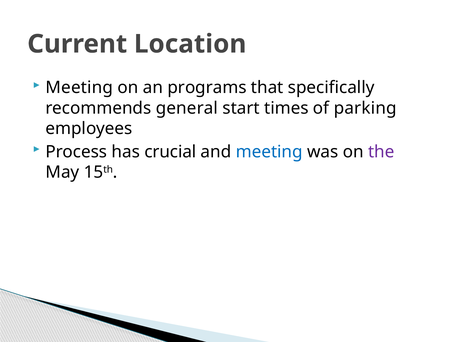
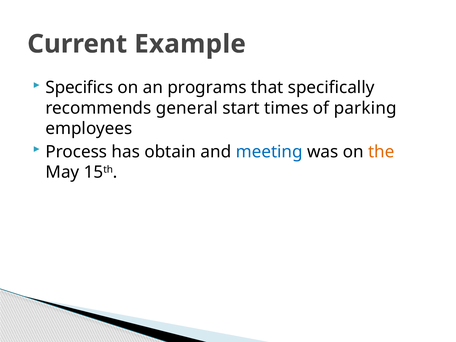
Location: Location -> Example
Meeting at (79, 88): Meeting -> Specifics
crucial: crucial -> obtain
the colour: purple -> orange
